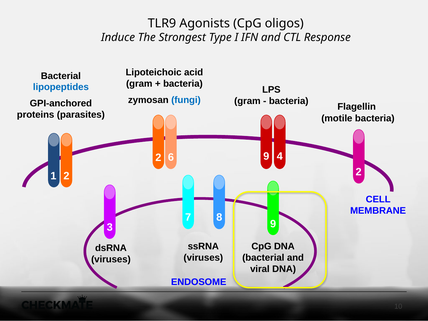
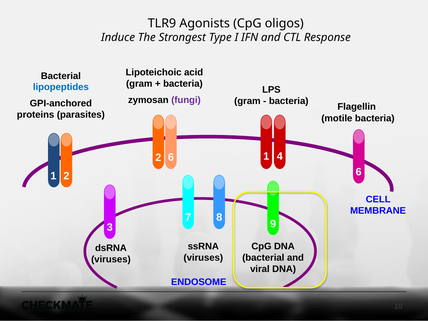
fungi colour: blue -> purple
9 at (266, 156): 9 -> 1
2 at (359, 172): 2 -> 6
